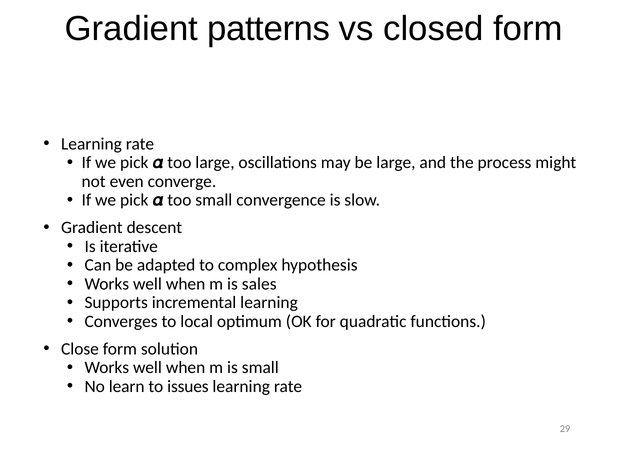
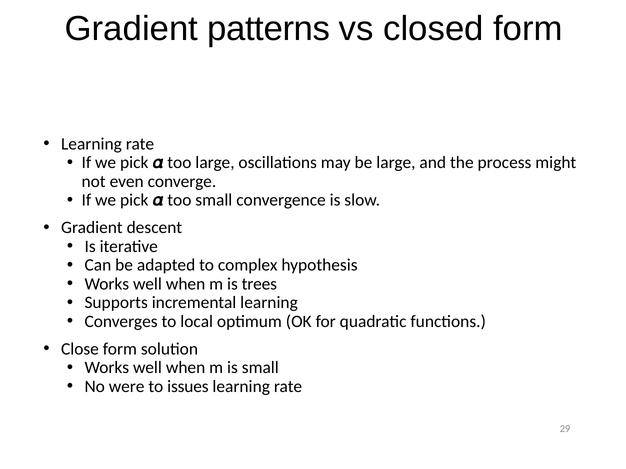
sales: sales -> trees
learn: learn -> were
